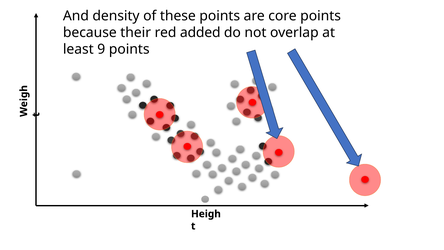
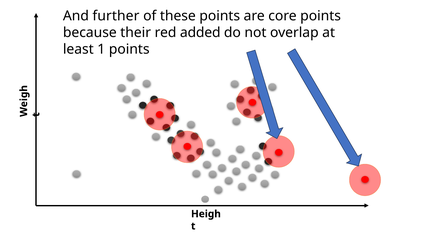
density: density -> further
9: 9 -> 1
